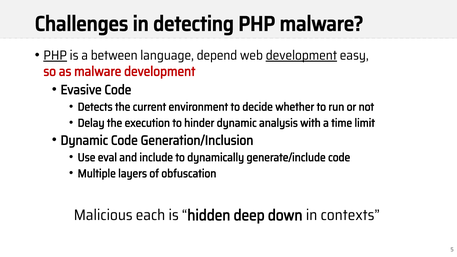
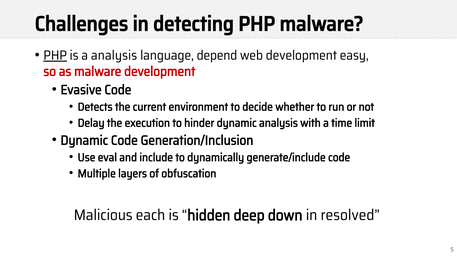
a between: between -> analysis
development at (301, 55) underline: present -> none
contexts: contexts -> resolved
